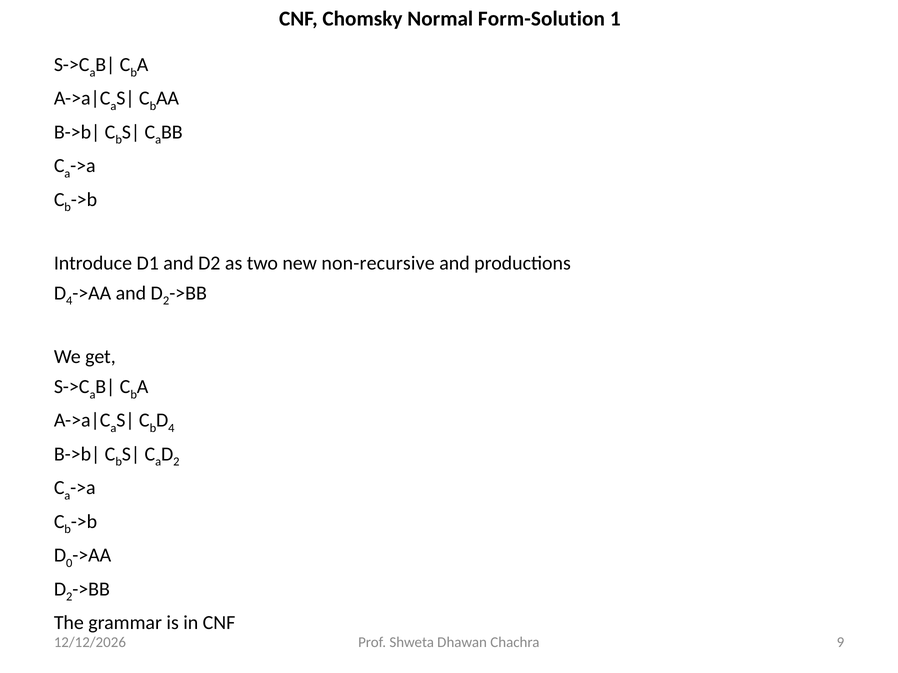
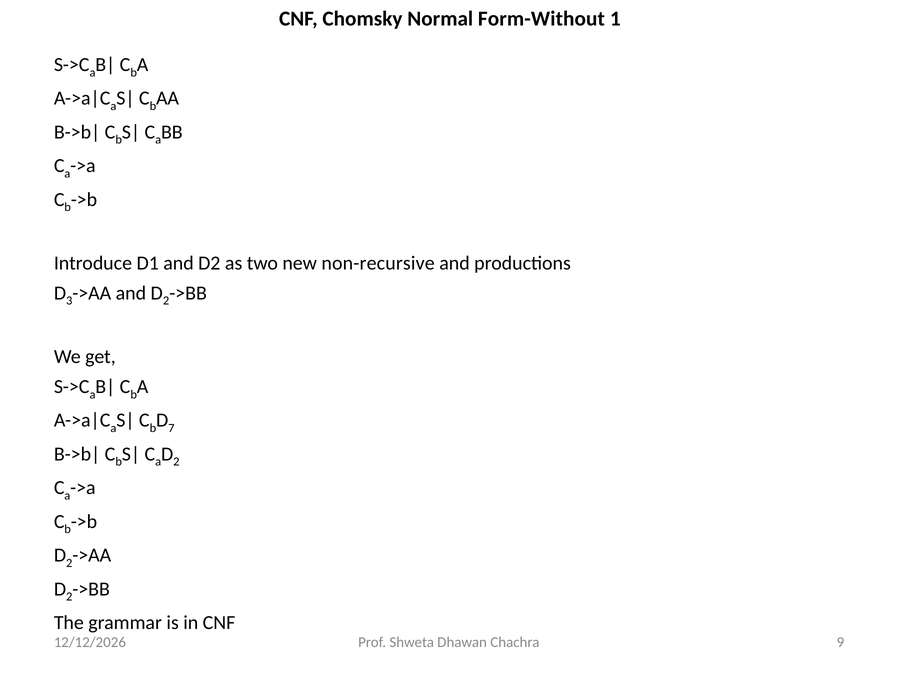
Form-Solution: Form-Solution -> Form-Without
4 at (69, 301): 4 -> 3
4 at (171, 428): 4 -> 7
0 at (69, 563): 0 -> 2
